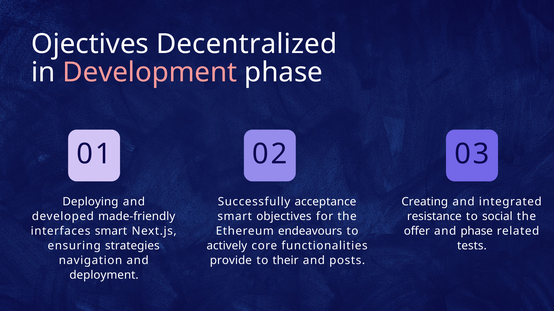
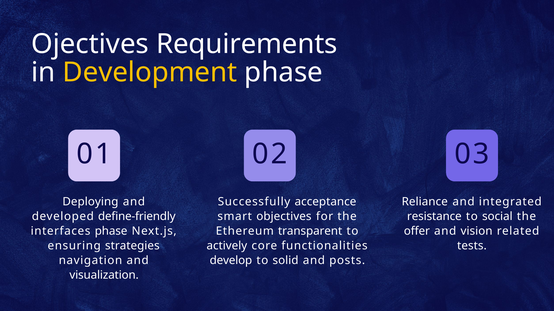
Decentralized: Decentralized -> Requirements
Development colour: pink -> yellow
Creating: Creating -> Reliance
made-friendly: made-friendly -> define-friendly
interfaces smart: smart -> phase
endeavours: endeavours -> transparent
and phase: phase -> vision
provide: provide -> develop
their: their -> solid
deployment: deployment -> visualization
